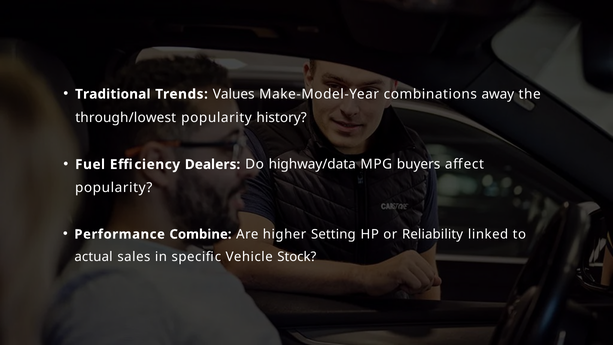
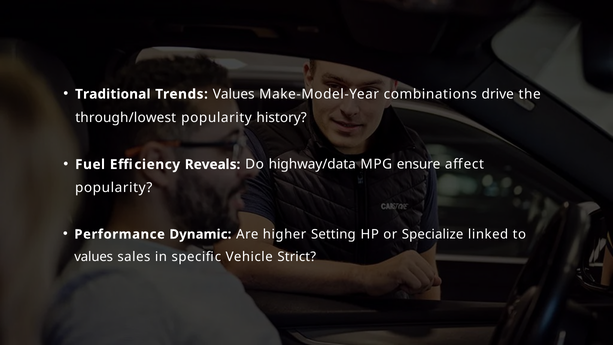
away: away -> drive
Dealers: Dealers -> Reveals
buyers: buyers -> ensure
Combine: Combine -> Dynamic
Reliability: Reliability -> Specialize
actual at (94, 257): actual -> values
Stock: Stock -> Strict
